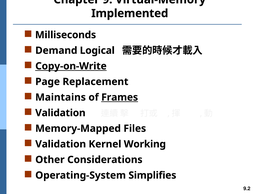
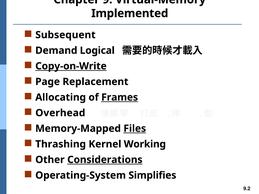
Milliseconds: Milliseconds -> Subsequent
Maintains: Maintains -> Allocating
Validation at (60, 113): Validation -> Overhead
Files underline: none -> present
Validation at (61, 144): Validation -> Thrashing
Considerations underline: none -> present
